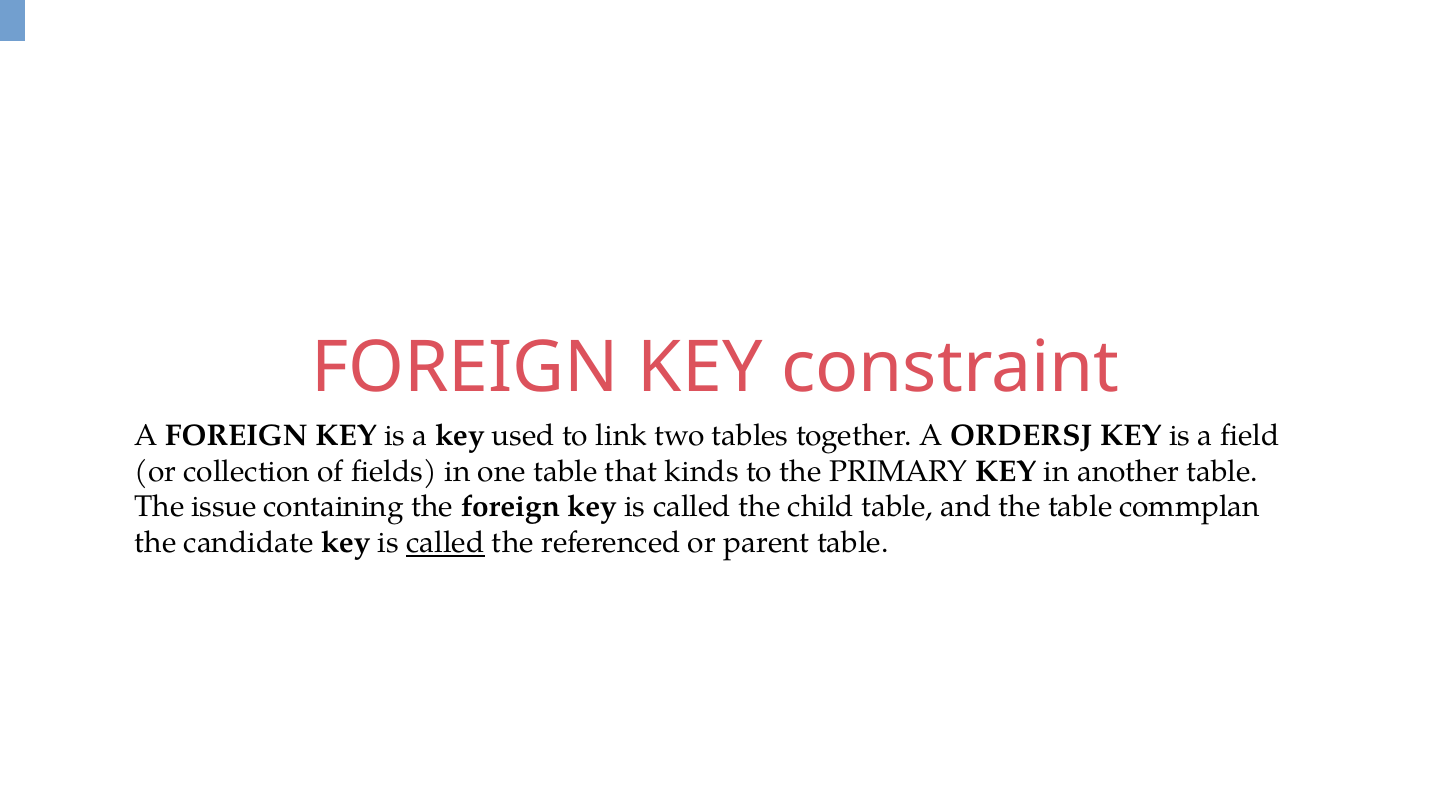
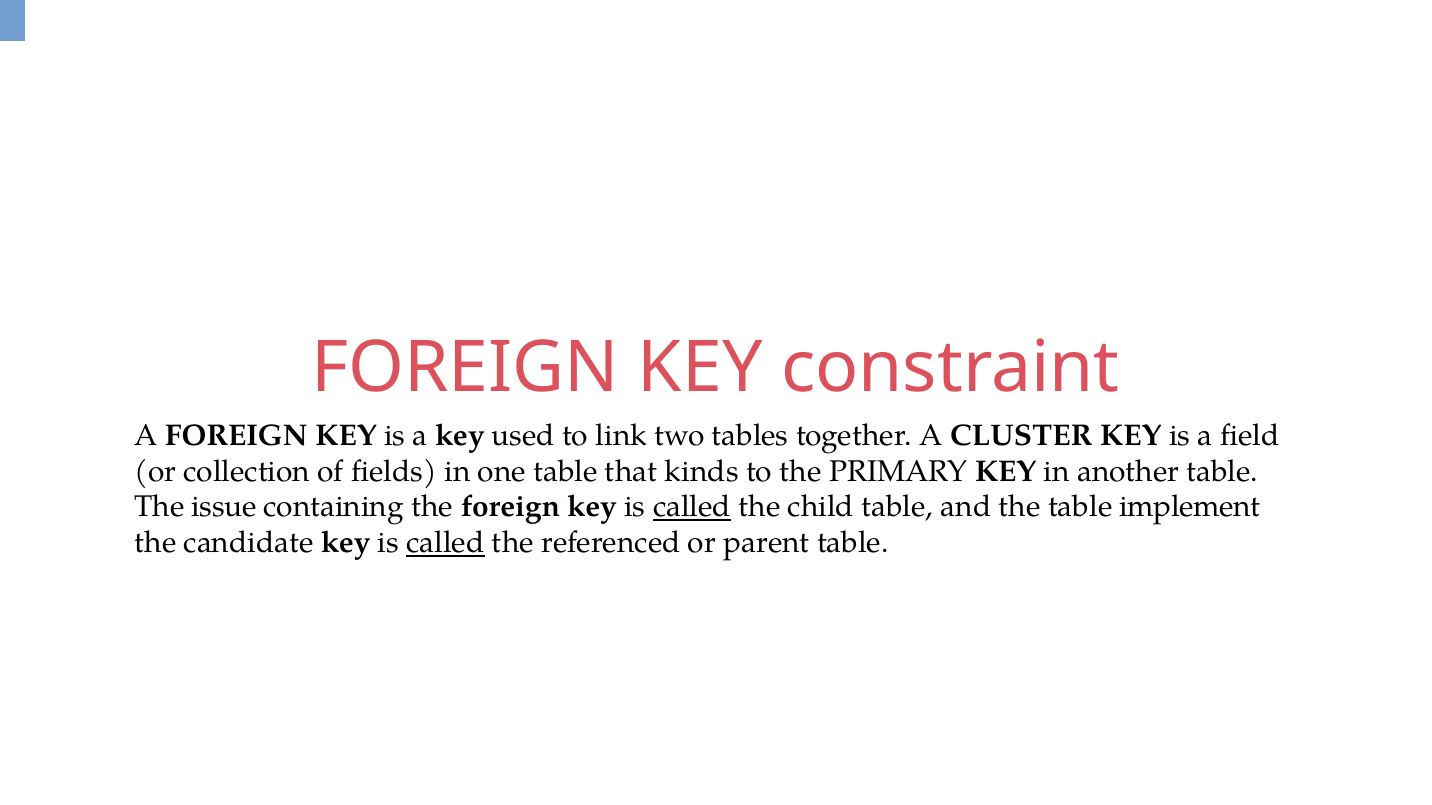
ORDERSJ: ORDERSJ -> CLUSTER
called at (692, 507) underline: none -> present
commplan: commplan -> implement
